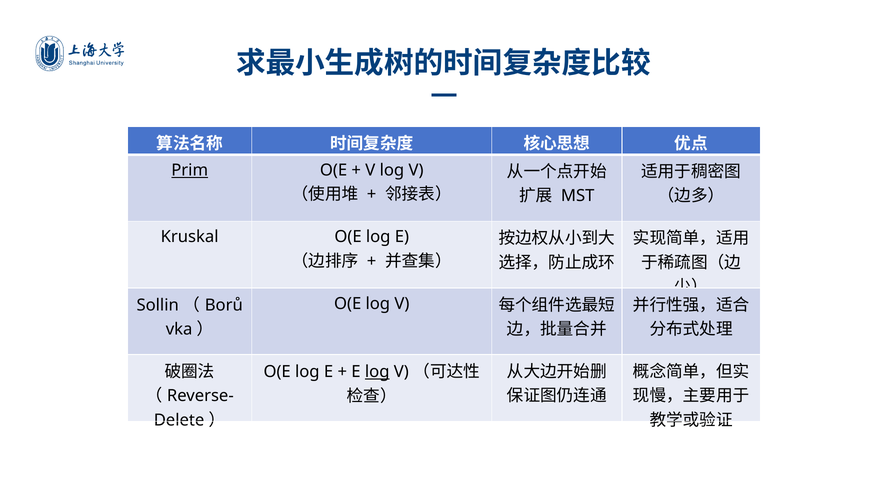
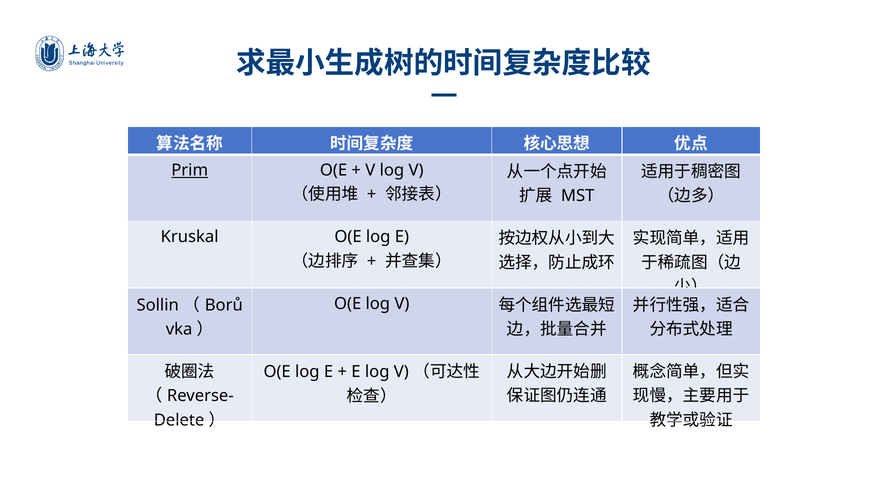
log at (377, 371) underline: present -> none
